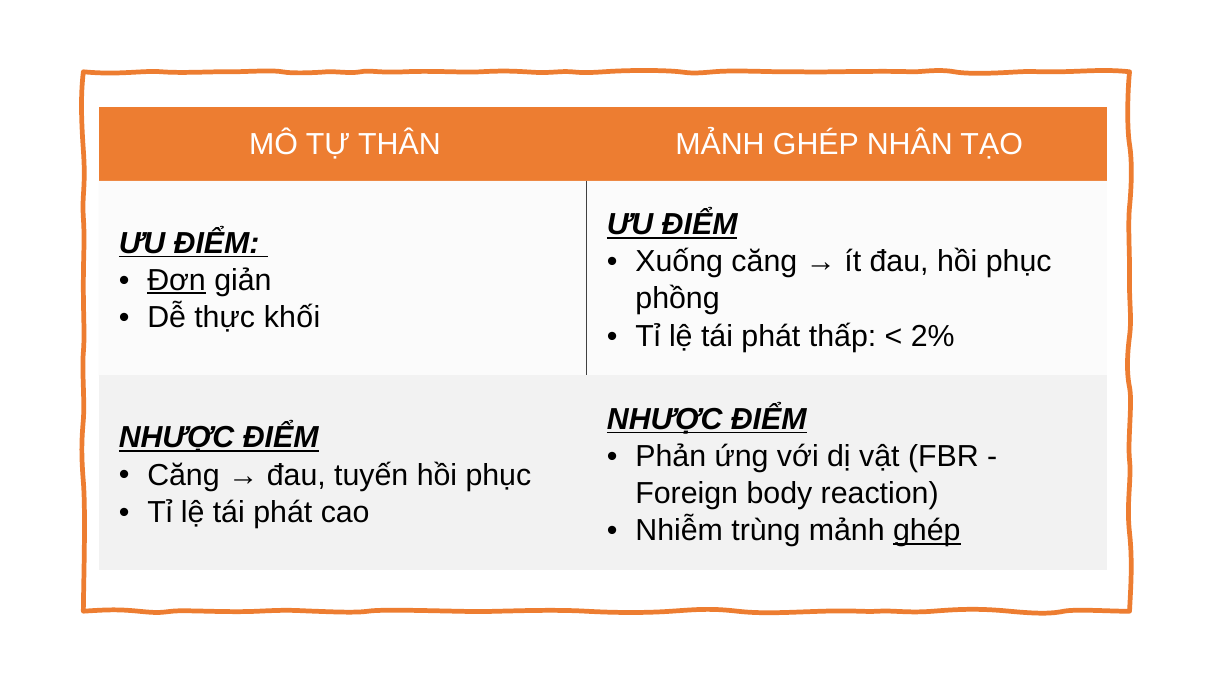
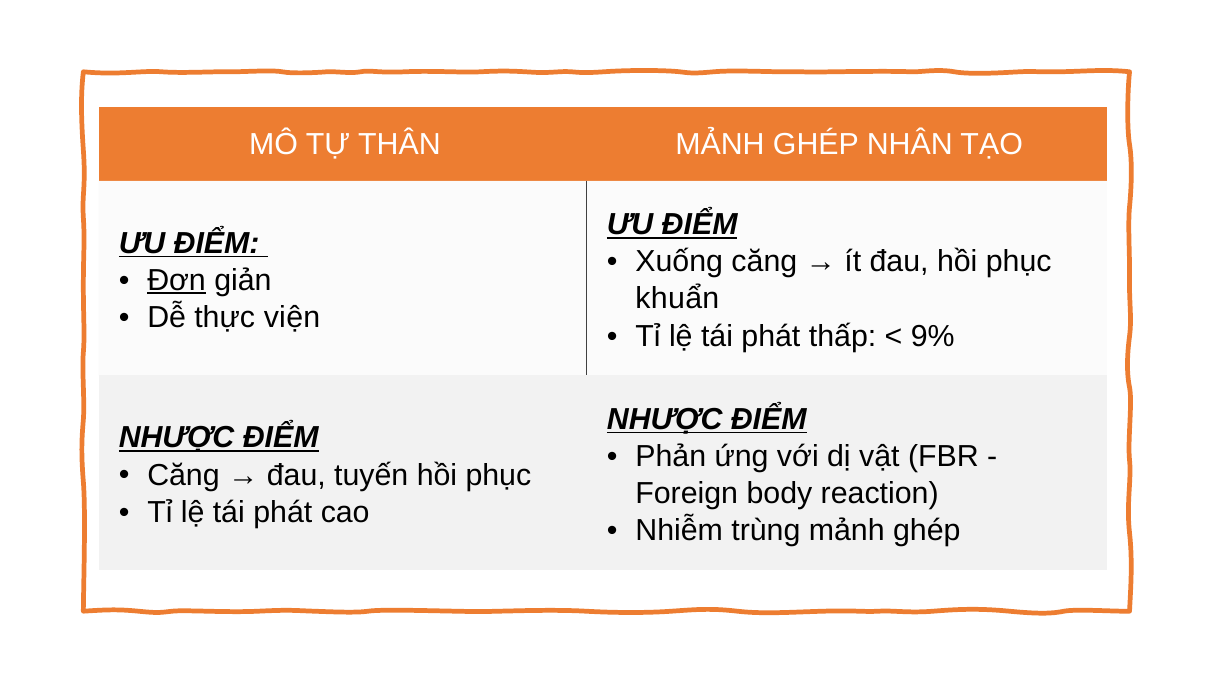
phồng: phồng -> khuẩn
khối: khối -> viện
2%: 2% -> 9%
ghép at (927, 530) underline: present -> none
